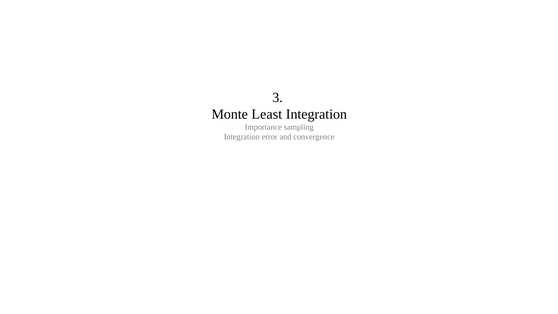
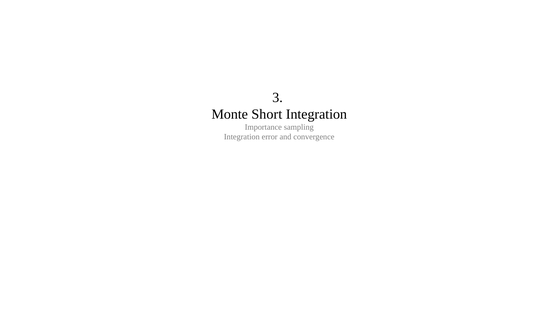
Least: Least -> Short
